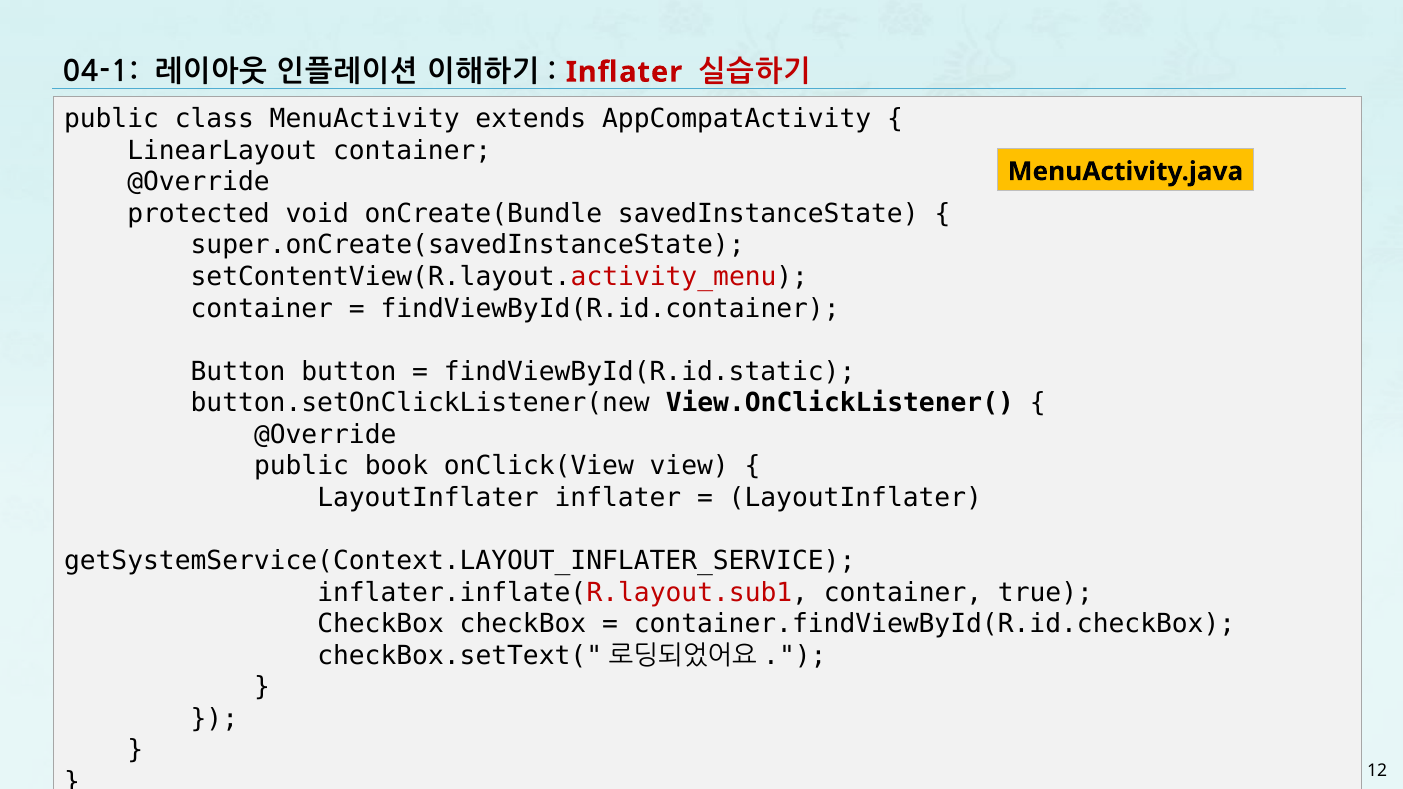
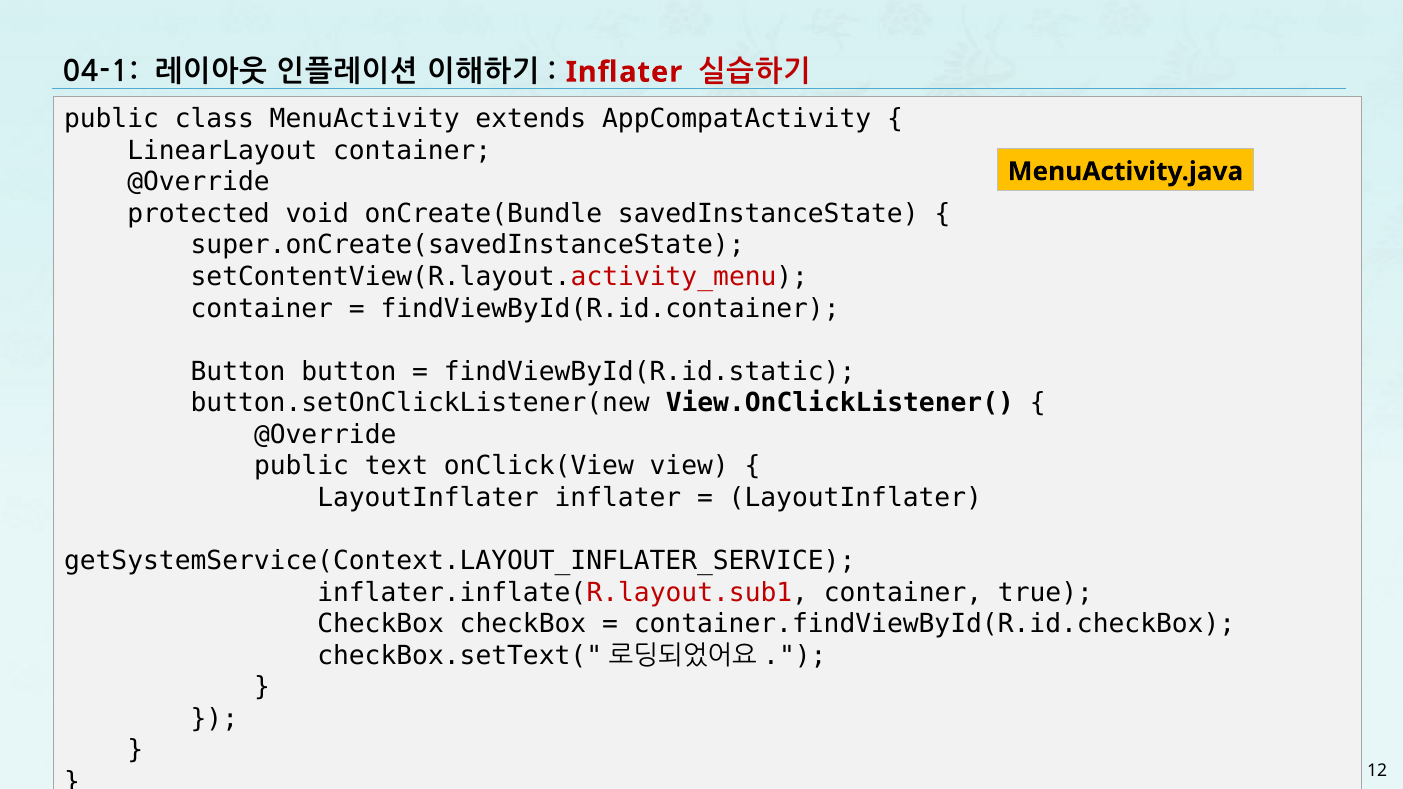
book: book -> text
